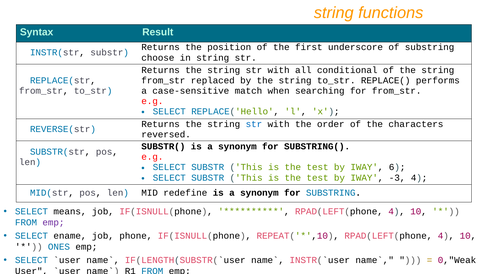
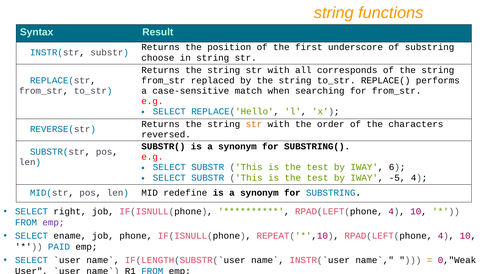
conditional: conditional -> corresponds
str at (254, 124) colour: blue -> orange
-3: -3 -> -5
means: means -> right
ONES: ONES -> PAID
